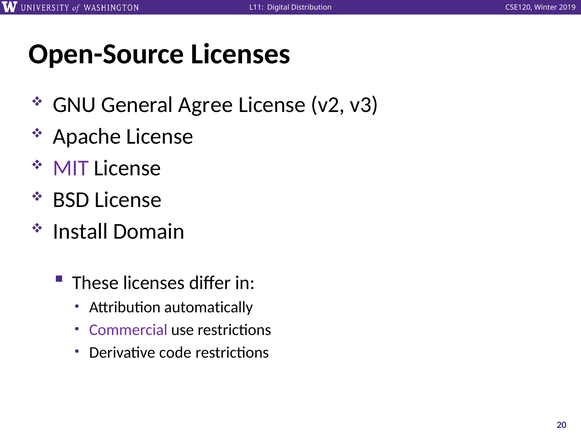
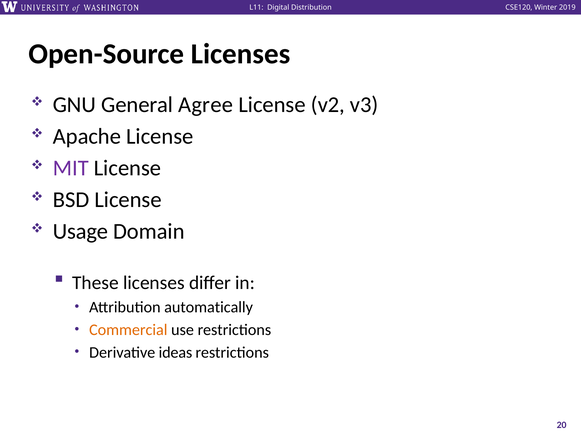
Install: Install -> Usage
Commercial colour: purple -> orange
code: code -> ideas
